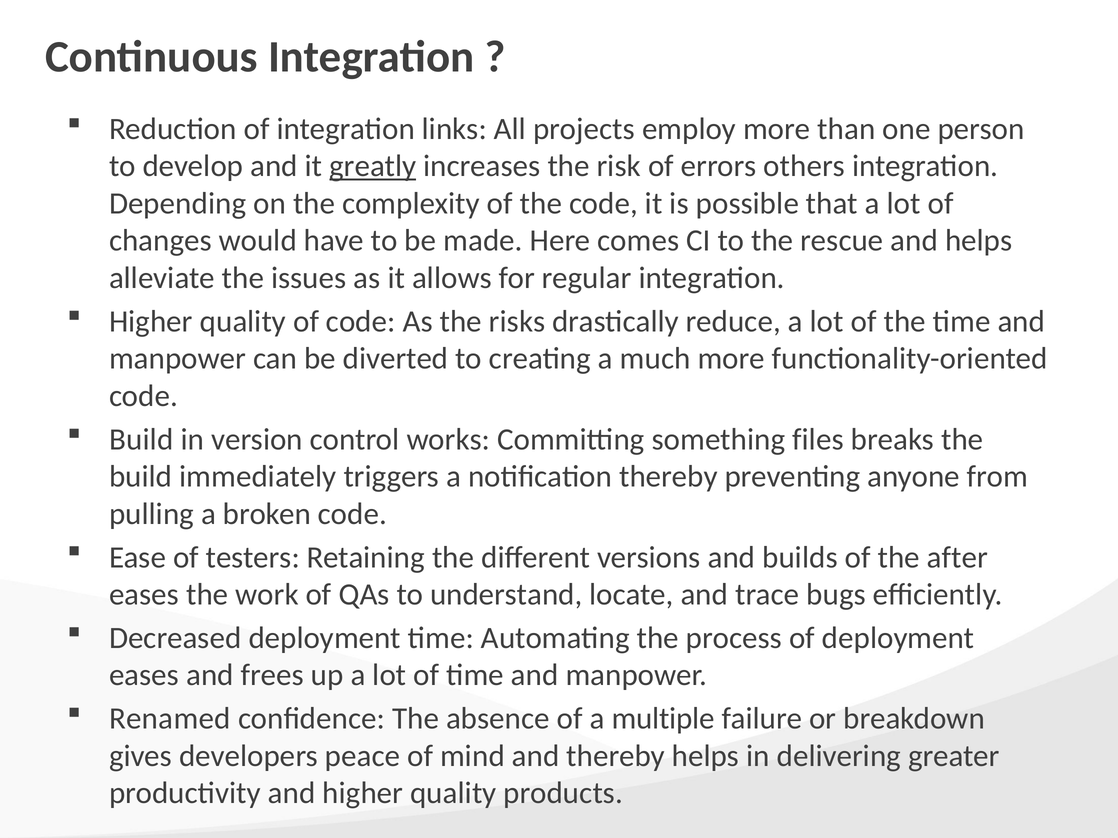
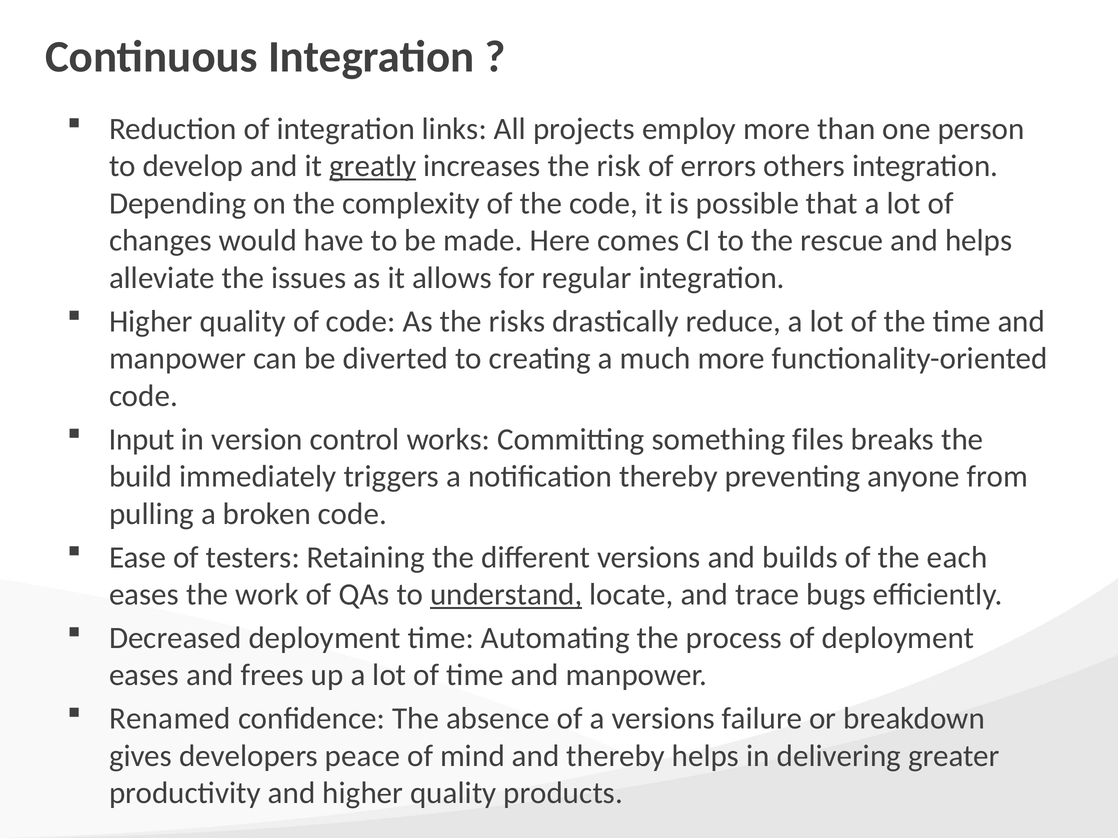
Build at (141, 440): Build -> Input
after: after -> each
understand underline: none -> present
a multiple: multiple -> versions
